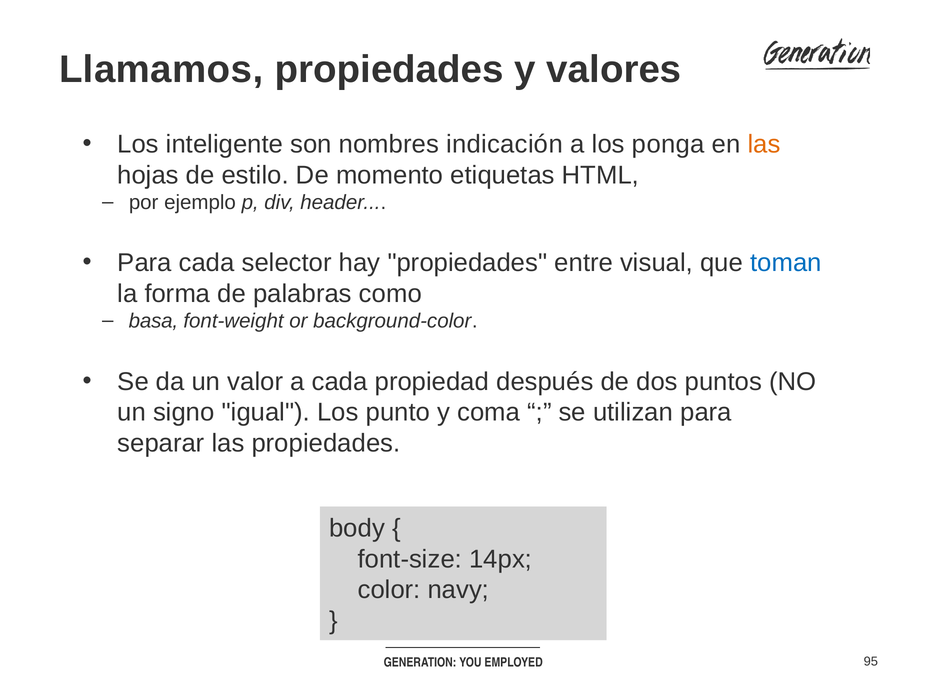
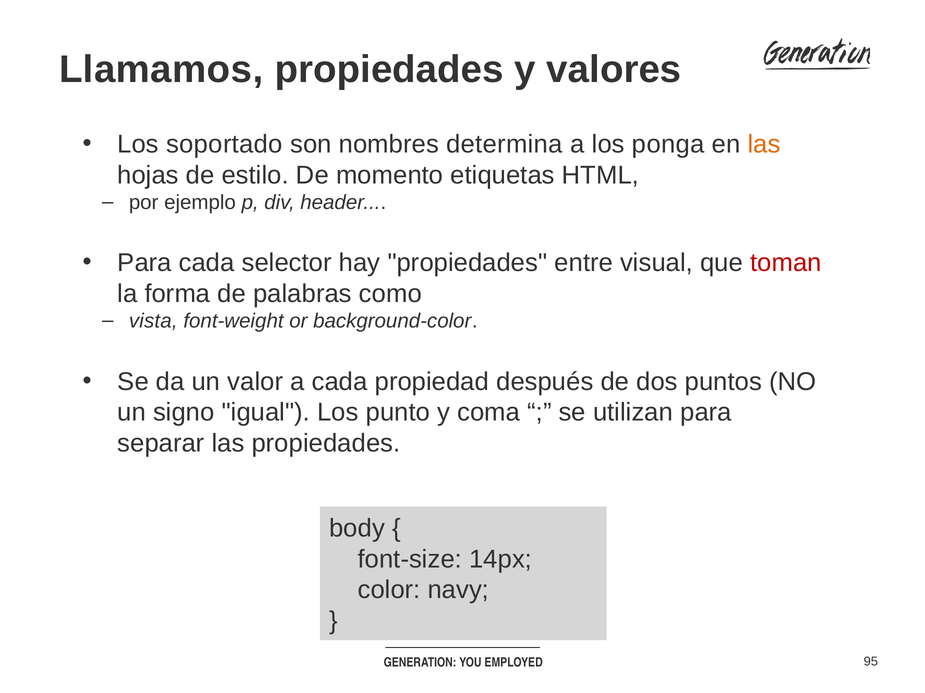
inteligente: inteligente -> soportado
indicación: indicación -> determina
toman colour: blue -> red
basa: basa -> vista
